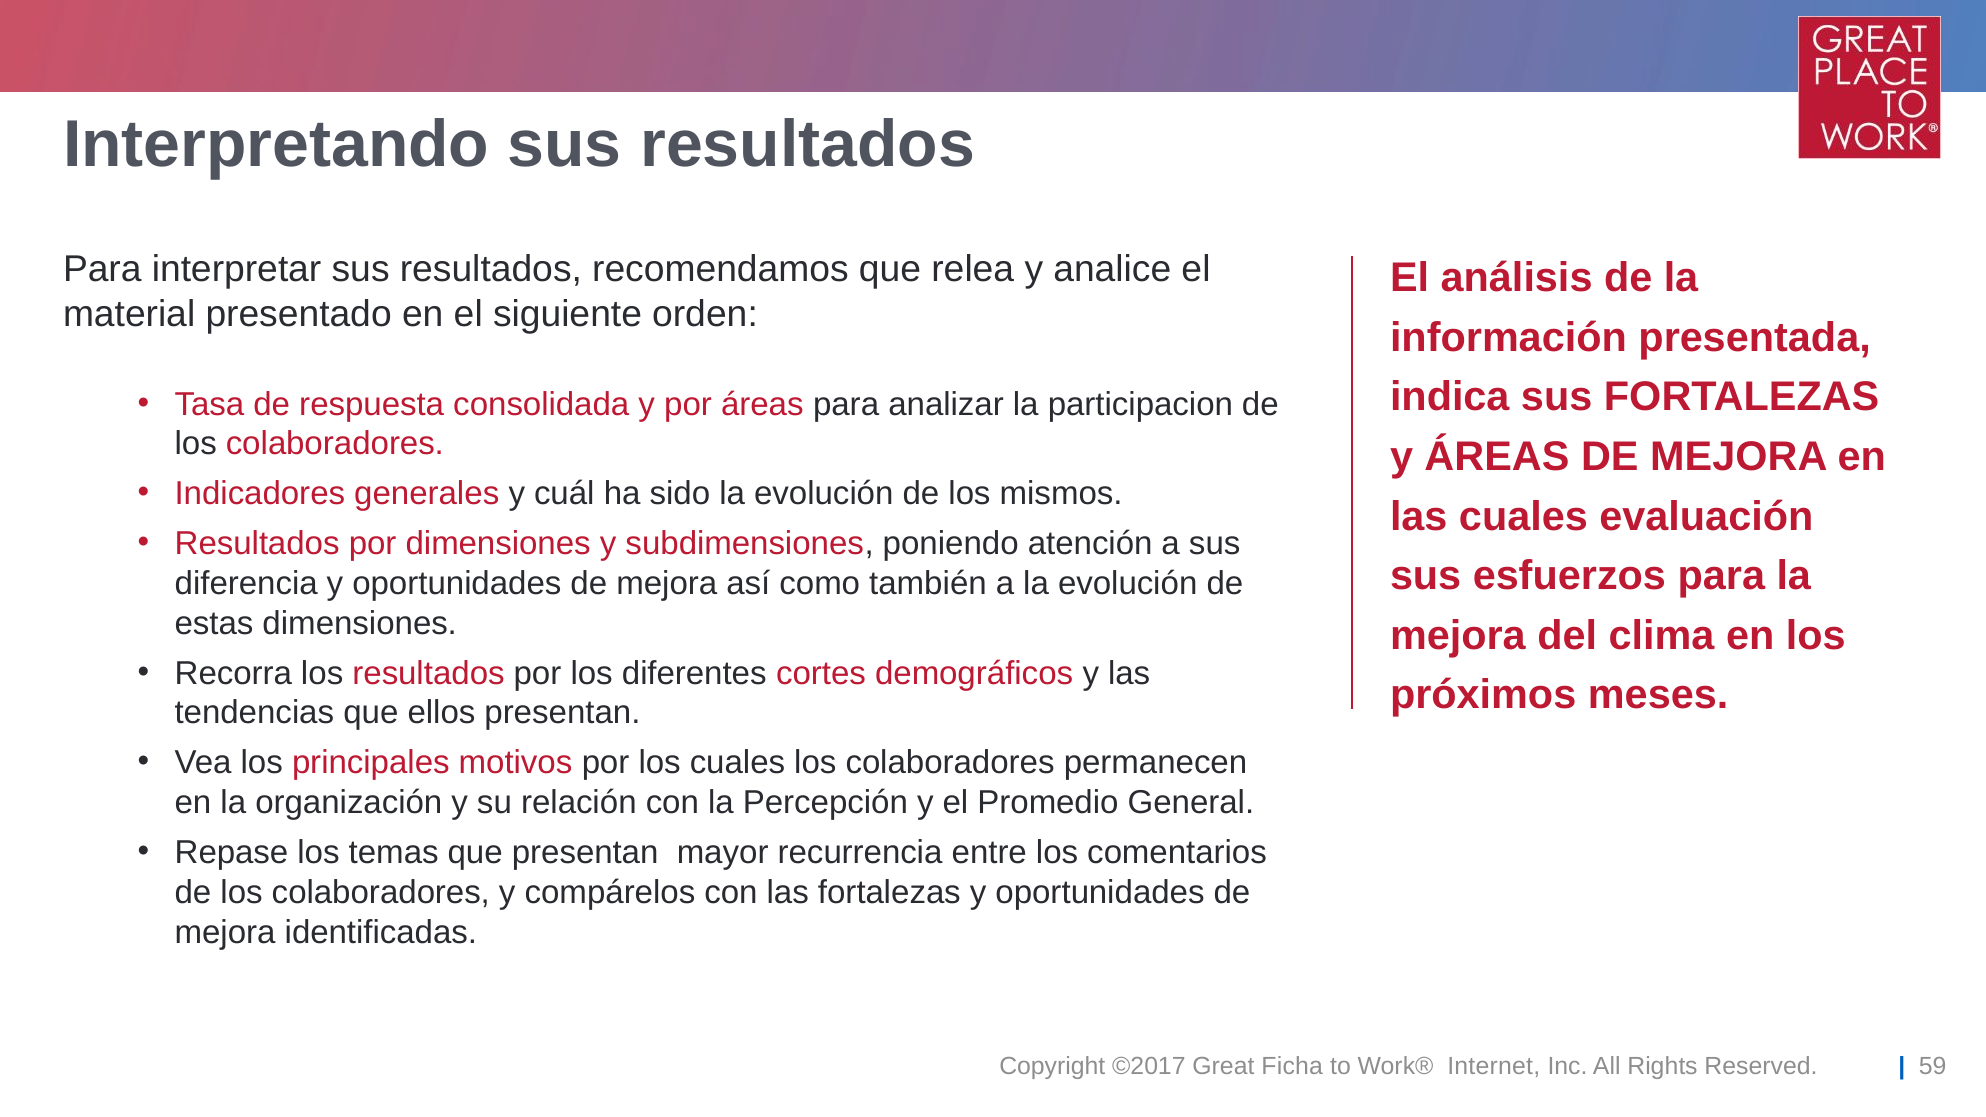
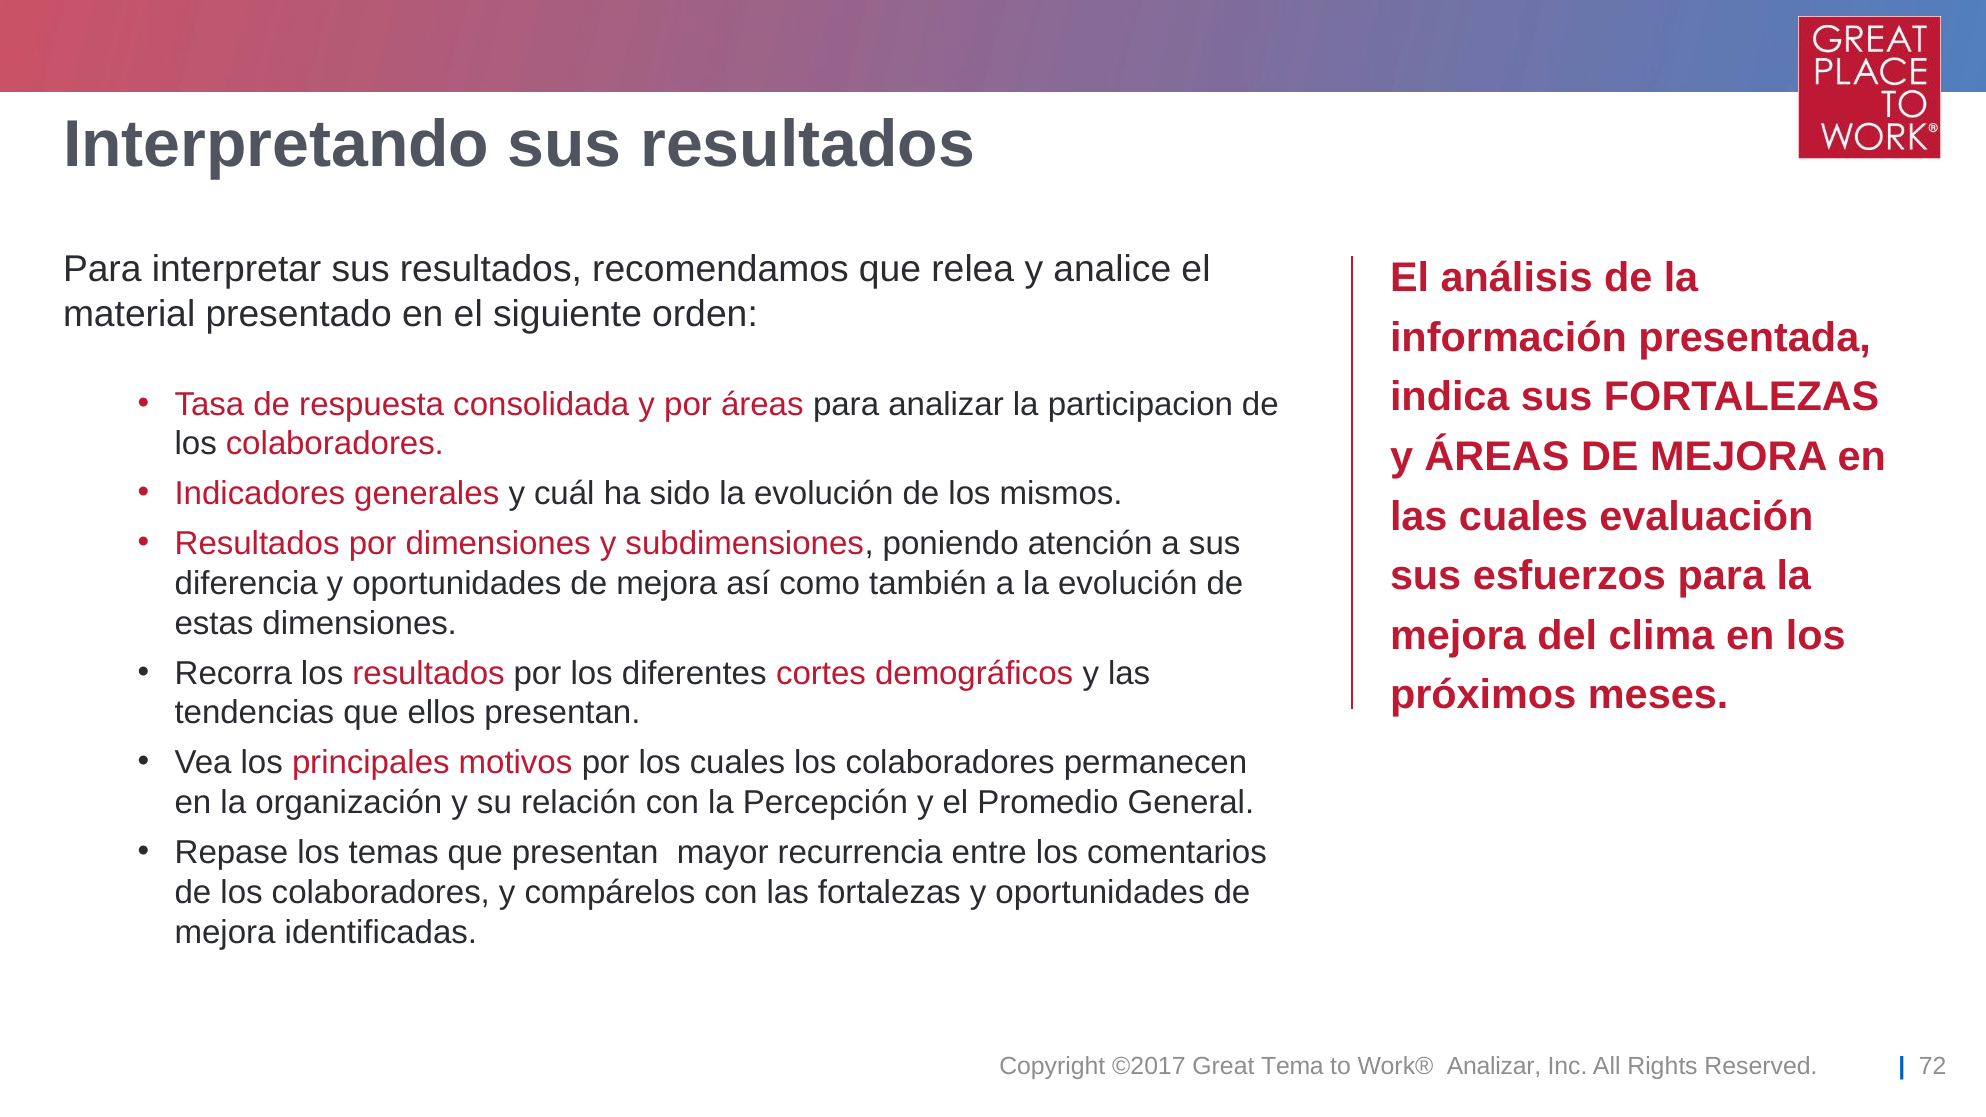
Ficha: Ficha -> Tema
Work® Internet: Internet -> Analizar
59: 59 -> 72
